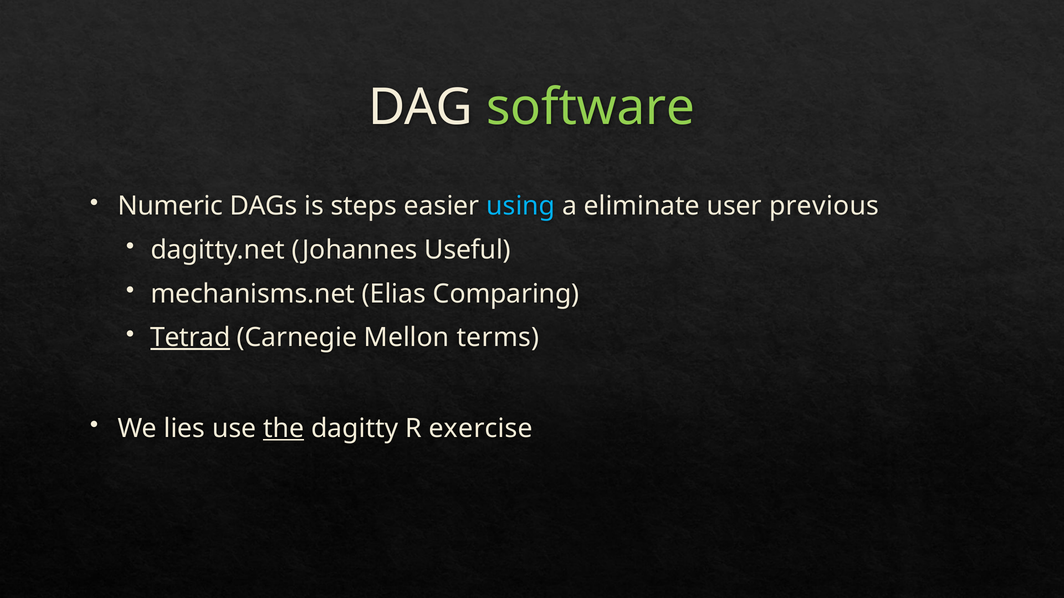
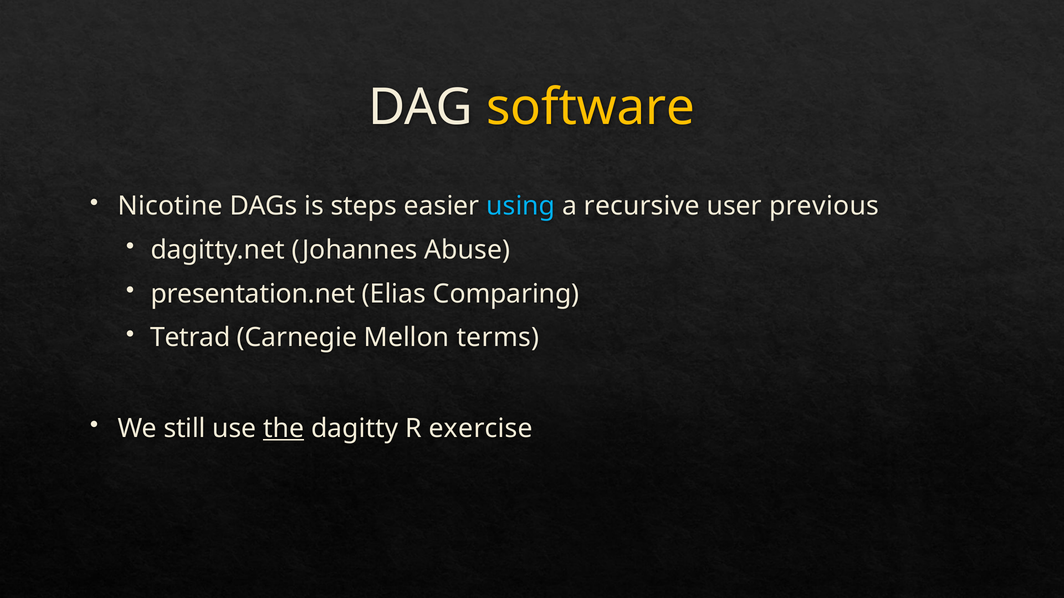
software colour: light green -> yellow
Numeric: Numeric -> Nicotine
eliminate: eliminate -> recursive
Useful: Useful -> Abuse
mechanisms.net: mechanisms.net -> presentation.net
Tetrad underline: present -> none
lies: lies -> still
